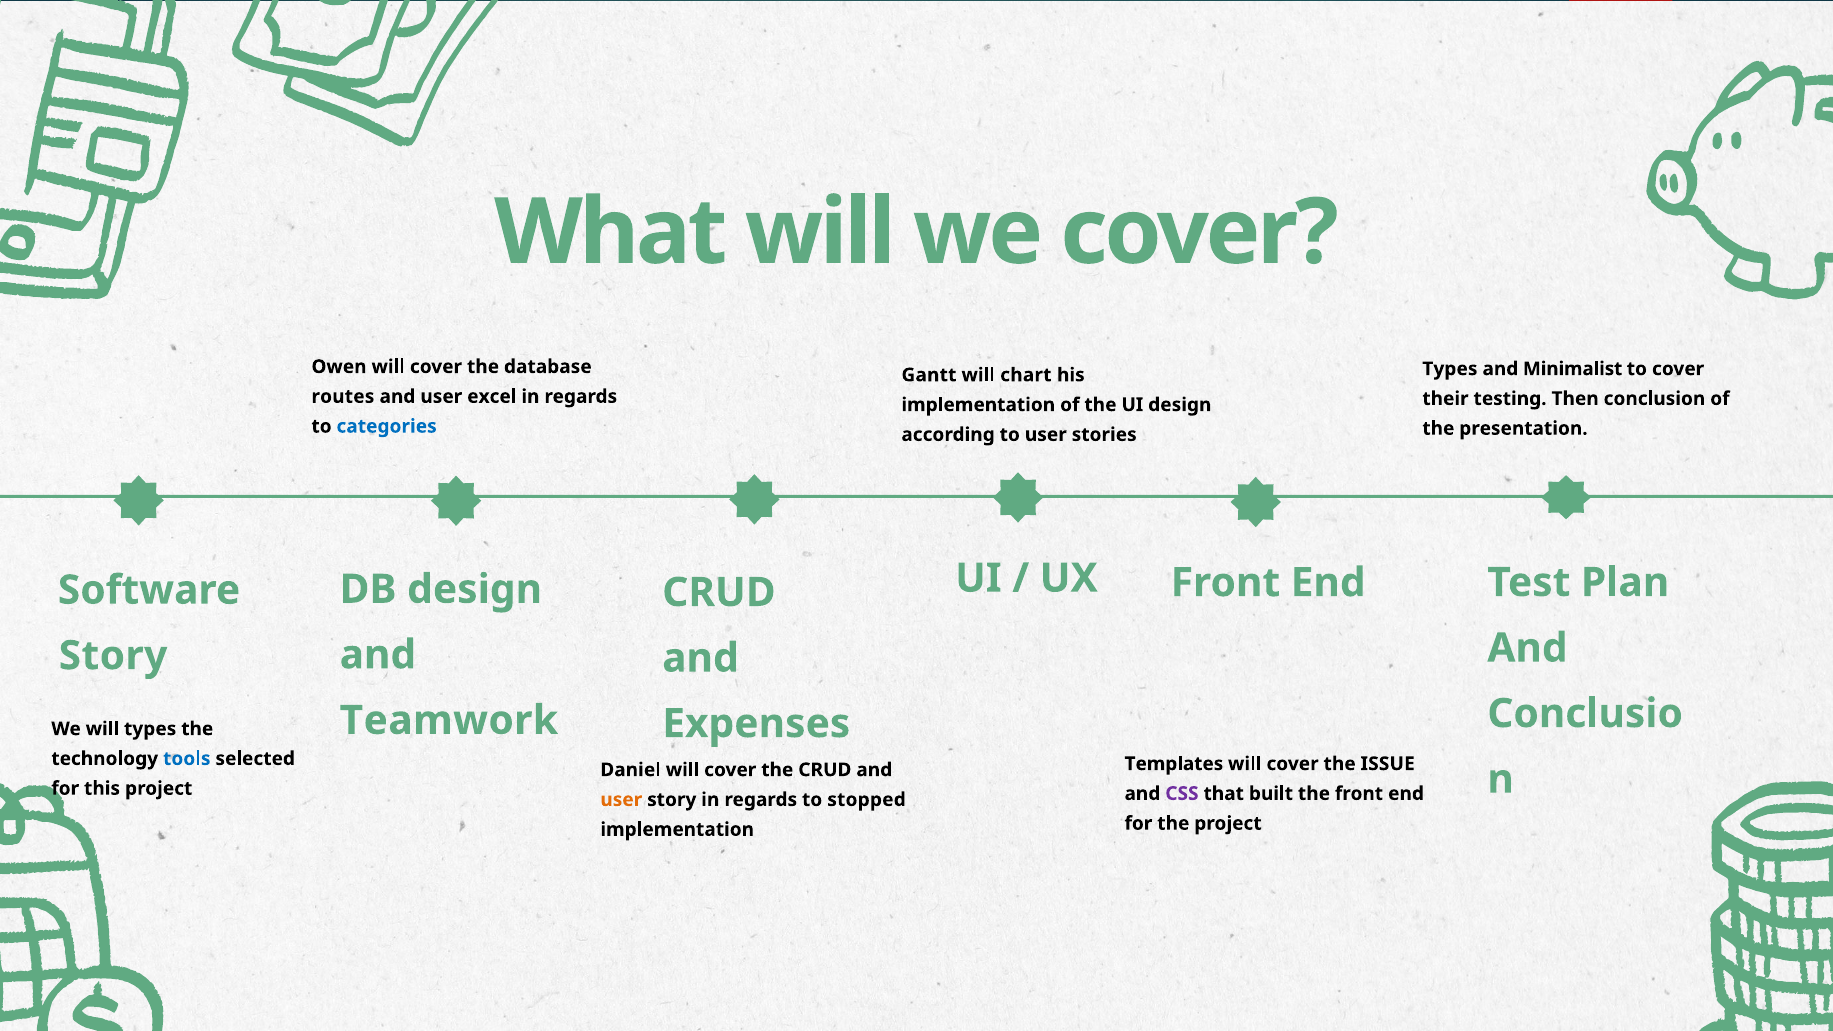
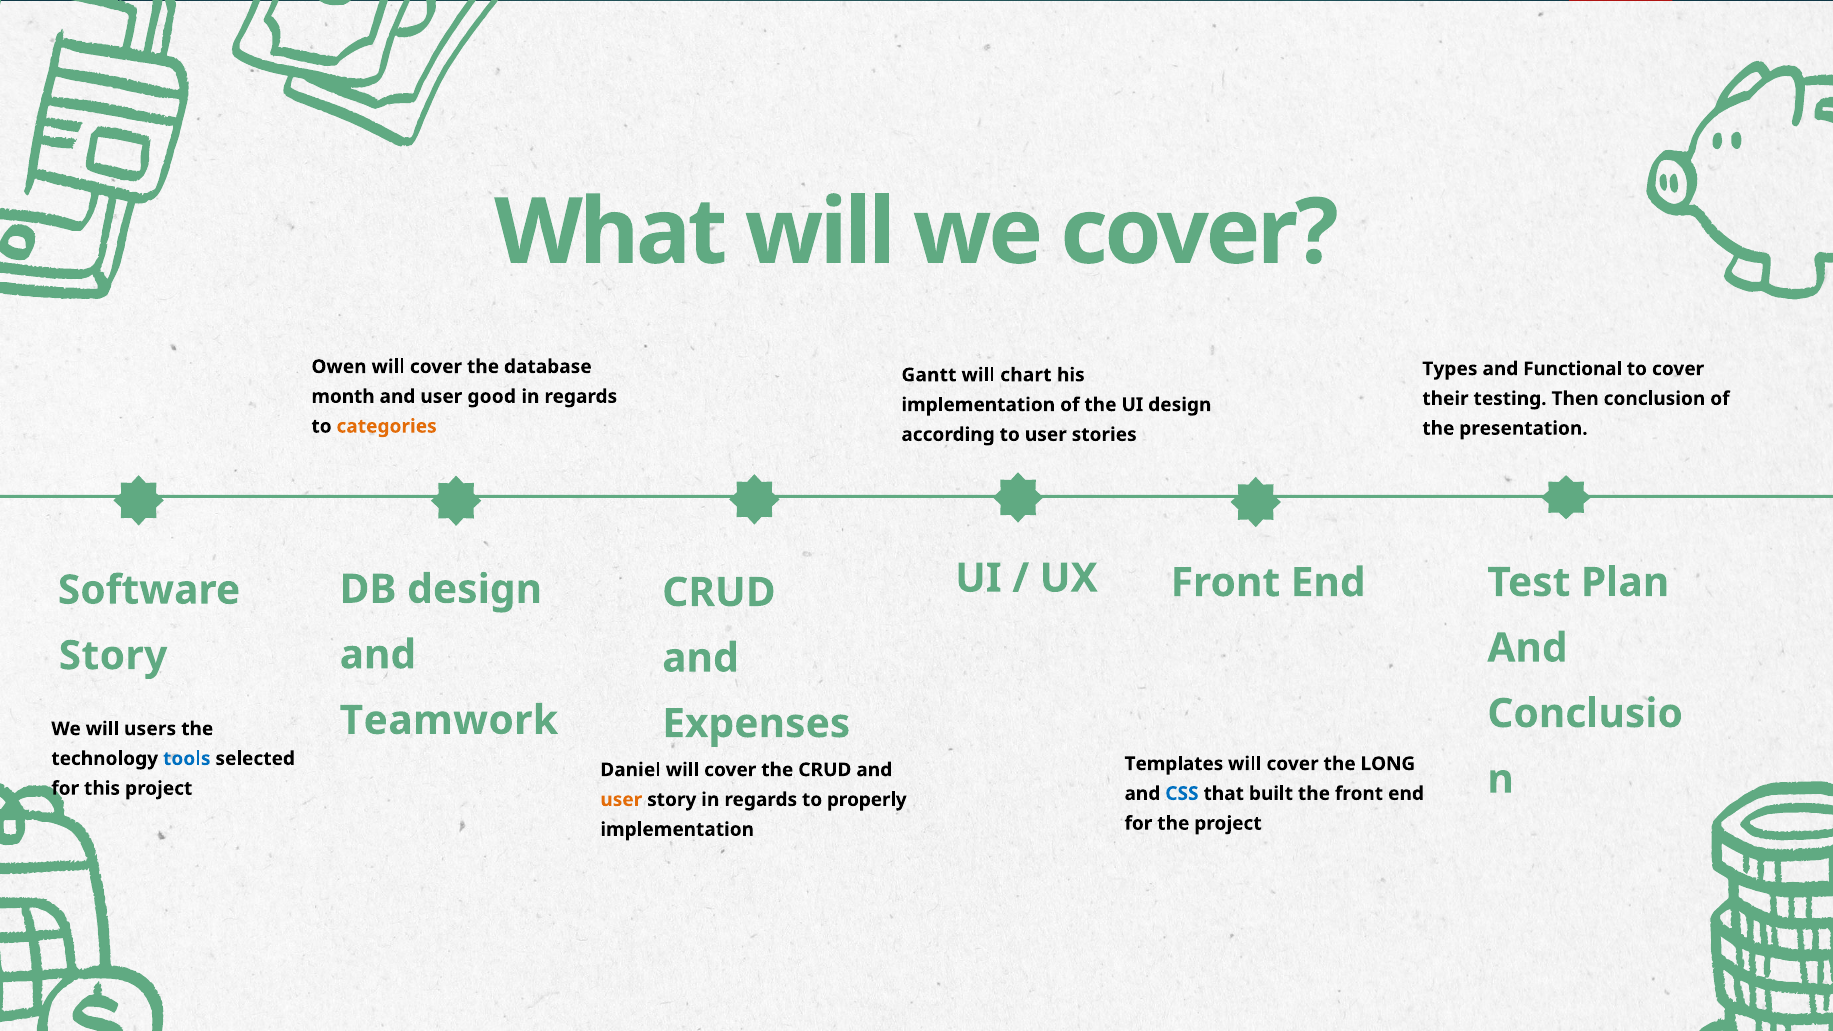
Minimalist: Minimalist -> Functional
routes: routes -> month
excel: excel -> good
categories colour: blue -> orange
will types: types -> users
ISSUE: ISSUE -> LONG
CSS colour: purple -> blue
stopped: stopped -> properly
